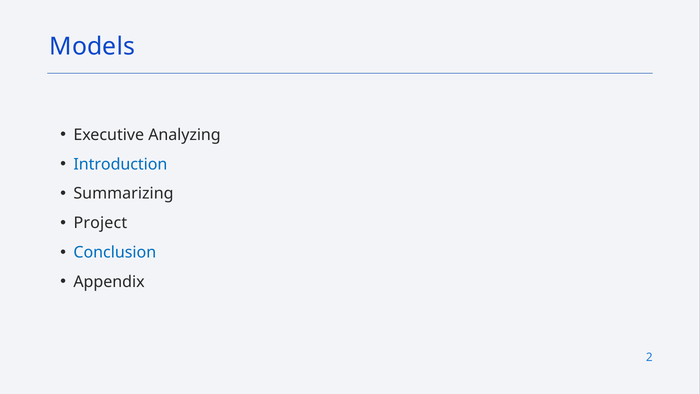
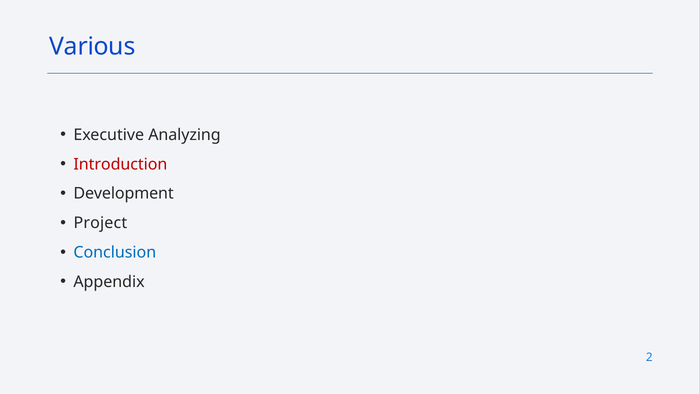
Models: Models -> Various
Introduction colour: blue -> red
Summarizing: Summarizing -> Development
